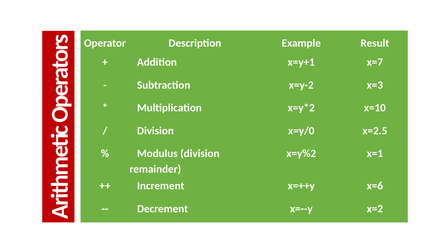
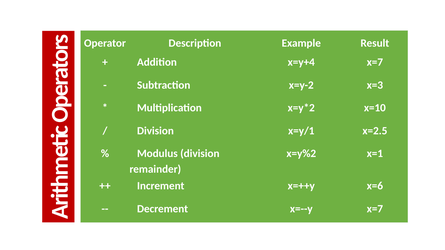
x=y+1: x=y+1 -> x=y+4
x=y/0: x=y/0 -> x=y/1
x=--y x=2: x=2 -> x=7
